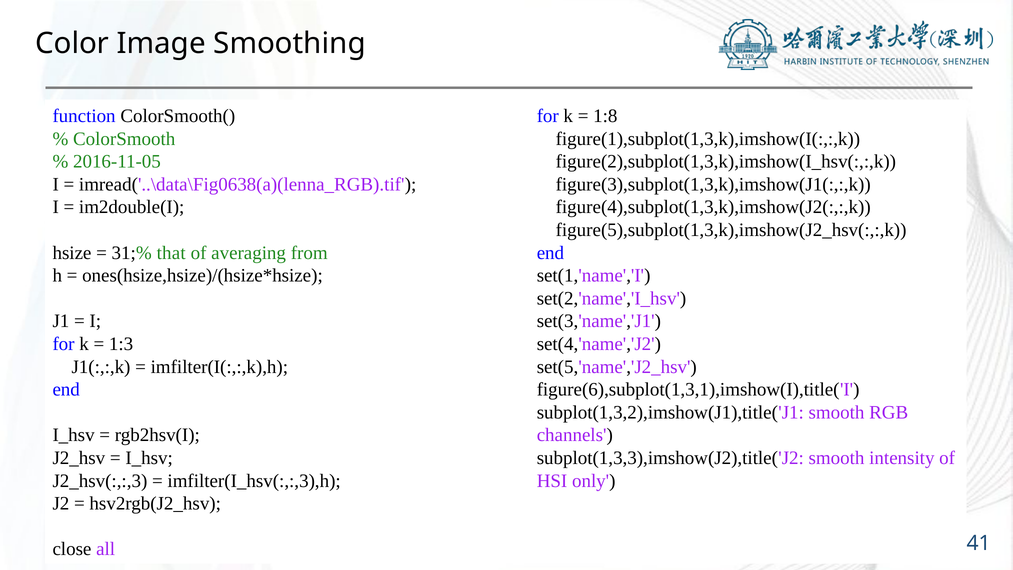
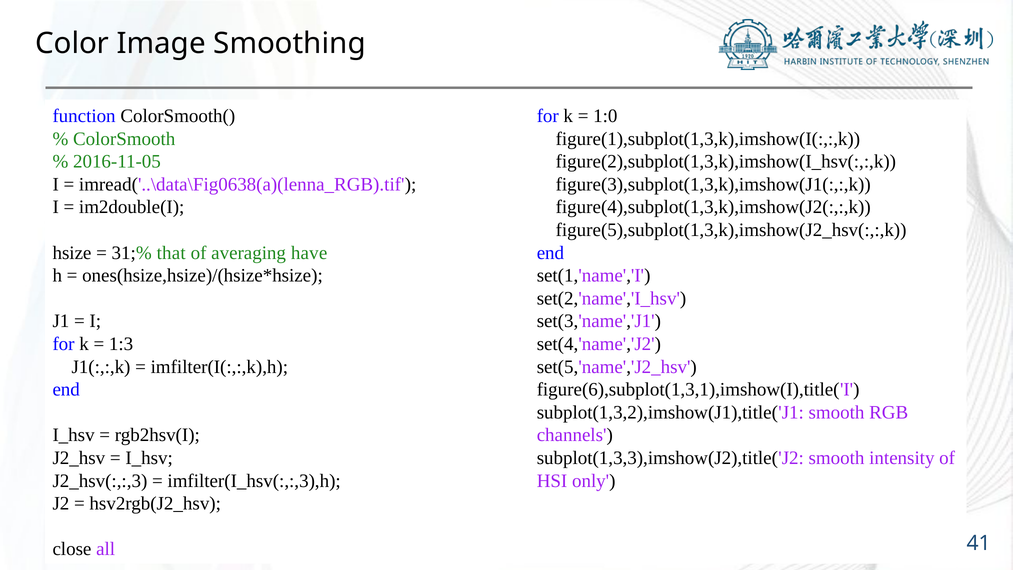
1:8: 1:8 -> 1:0
from: from -> have
